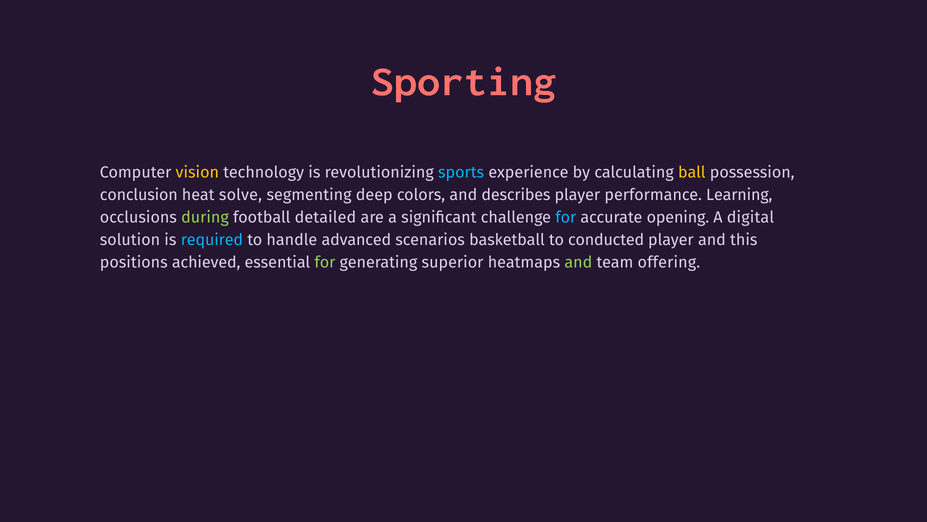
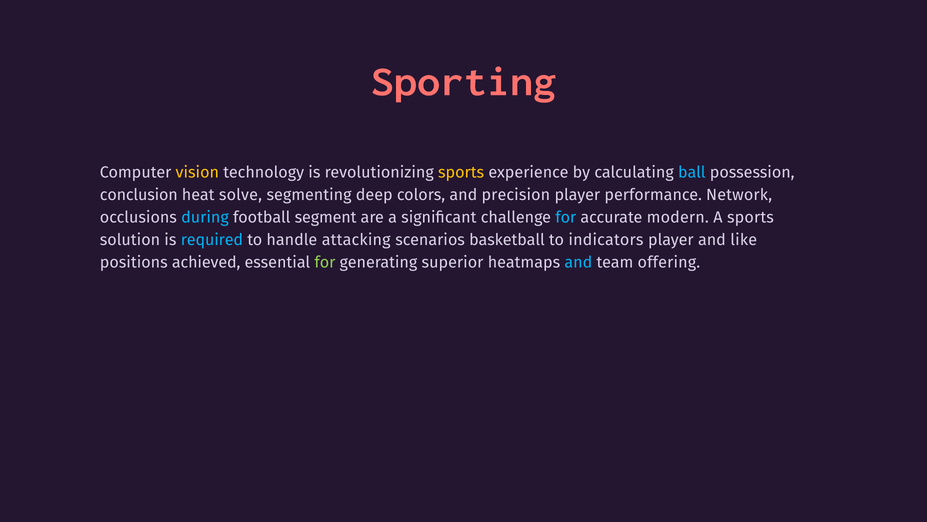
sports at (461, 172) colour: light blue -> yellow
ball colour: yellow -> light blue
describes: describes -> precision
Learning: Learning -> Network
during colour: light green -> light blue
detailed: detailed -> segment
opening: opening -> modern
A digital: digital -> sports
advanced: advanced -> attacking
conducted: conducted -> indicators
this: this -> like
and at (578, 262) colour: light green -> light blue
